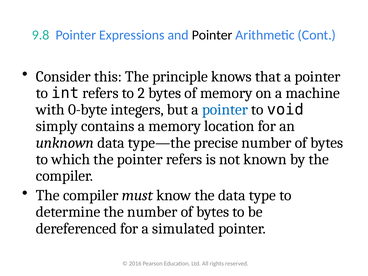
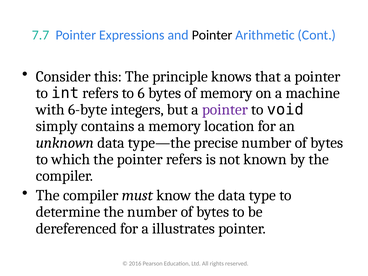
9.8: 9.8 -> 7.7
2: 2 -> 6
0-byte: 0-byte -> 6-byte
pointer at (225, 110) colour: blue -> purple
simulated: simulated -> illustrates
